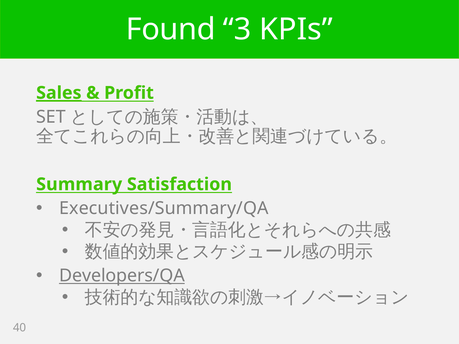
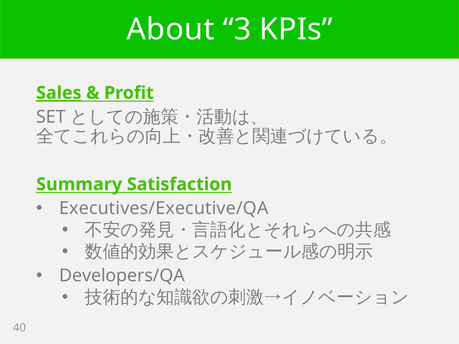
Found: Found -> About
Executives/Summary/QA: Executives/Summary/QA -> Executives/Executive/QA
Developers/QA underline: present -> none
